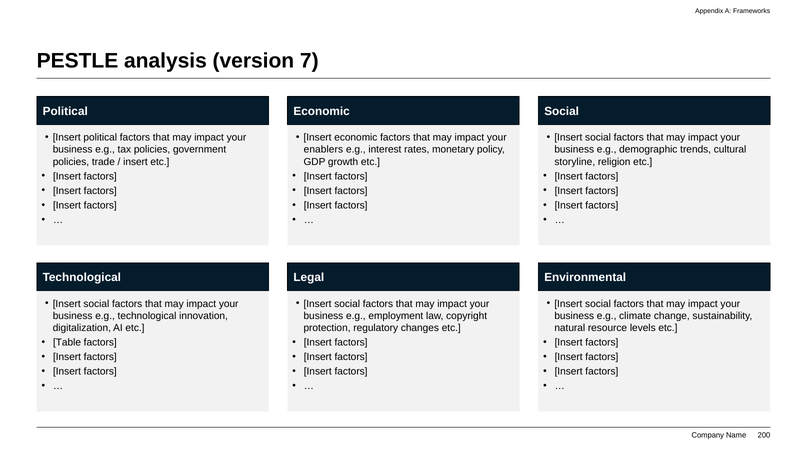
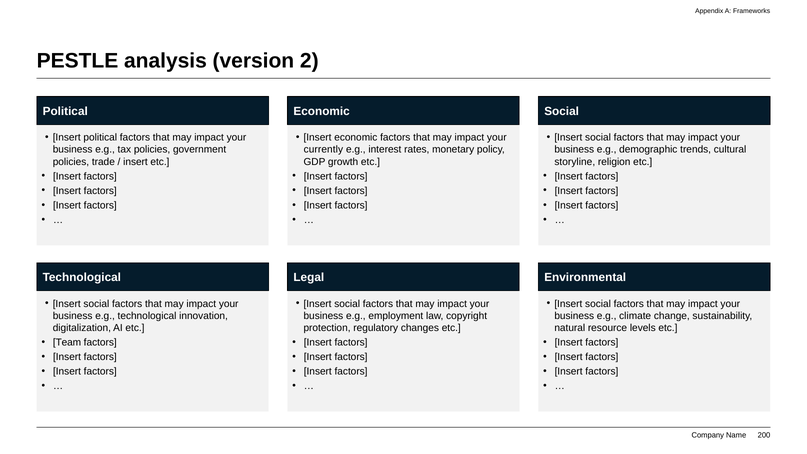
7: 7 -> 2
enablers: enablers -> currently
Table: Table -> Team
